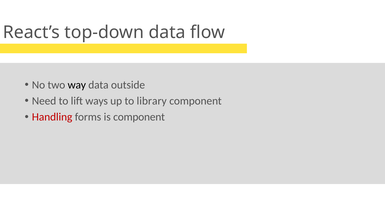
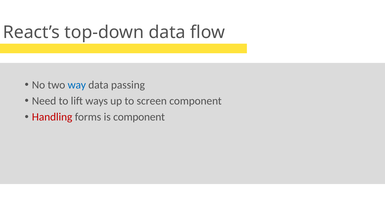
way colour: black -> blue
outside: outside -> passing
library: library -> screen
